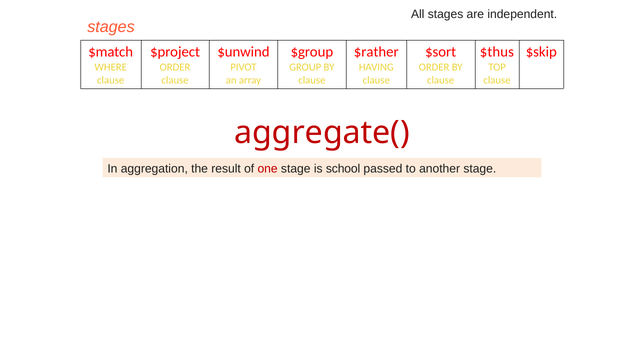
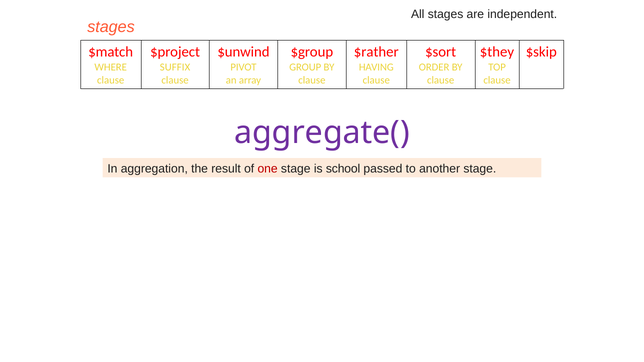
$thus: $thus -> $they
ORDER at (175, 67): ORDER -> SUFFIX
aggregate( colour: red -> purple
